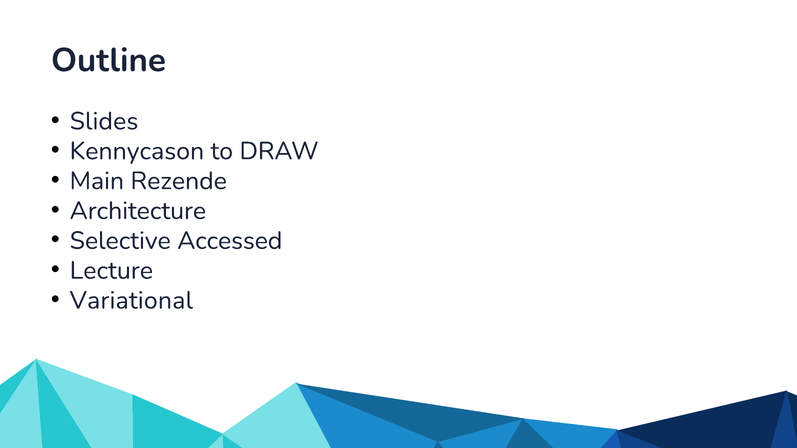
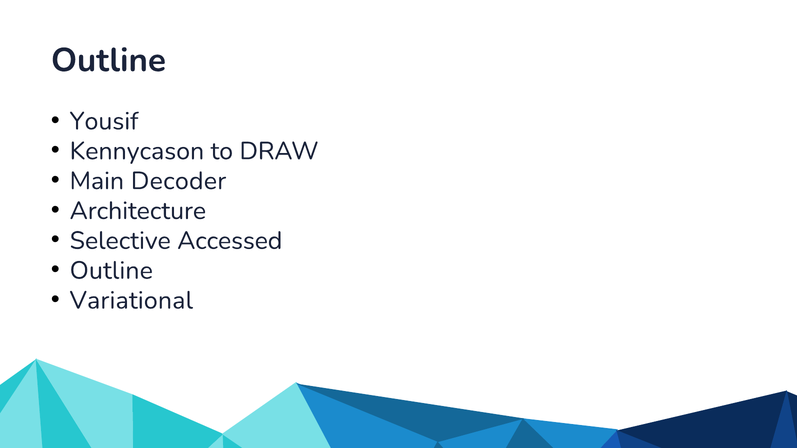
Slides: Slides -> Yousif
Rezende: Rezende -> Decoder
Lecture at (111, 271): Lecture -> Outline
